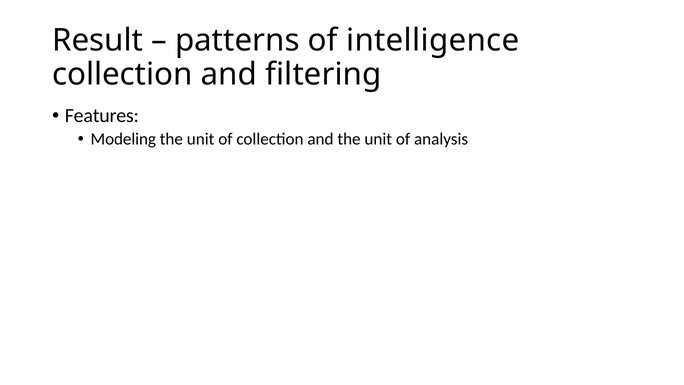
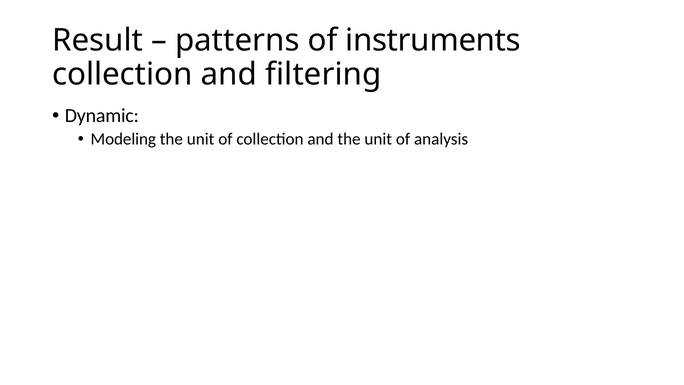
intelligence: intelligence -> instruments
Features: Features -> Dynamic
